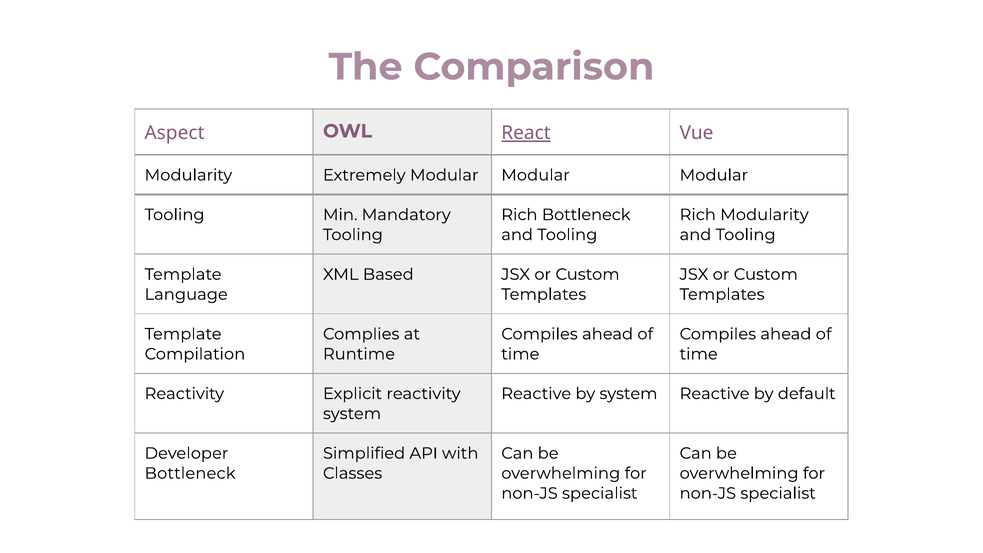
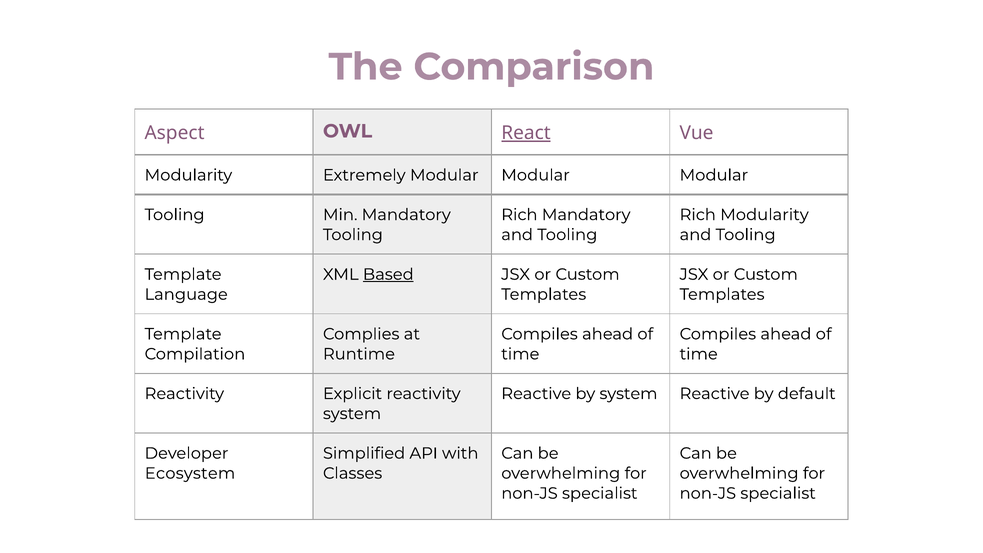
Rich Bottleneck: Bottleneck -> Mandatory
Based underline: none -> present
Bottleneck at (190, 473): Bottleneck -> Ecosystem
